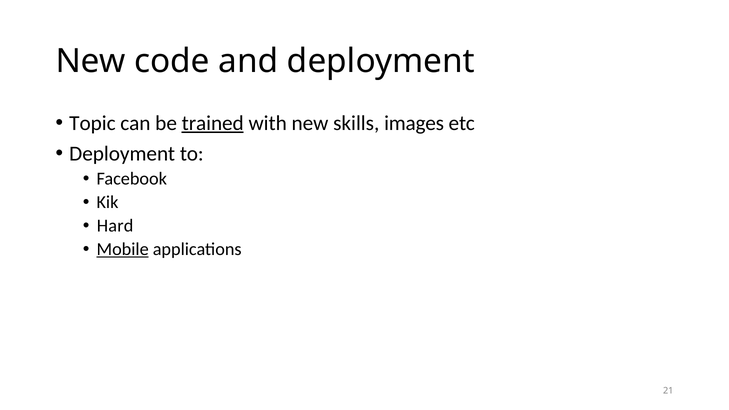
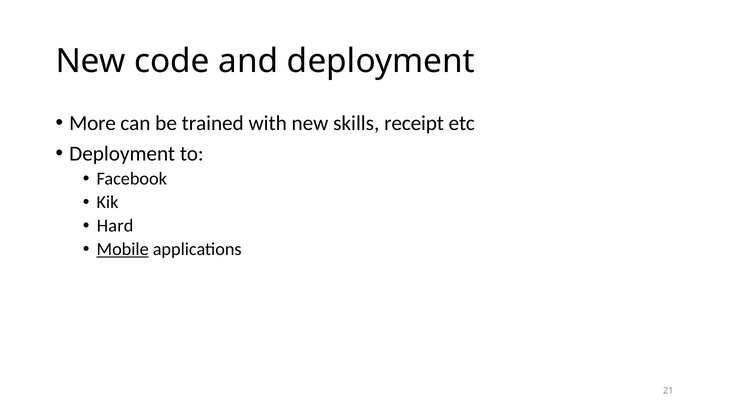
Topic: Topic -> More
trained underline: present -> none
images: images -> receipt
